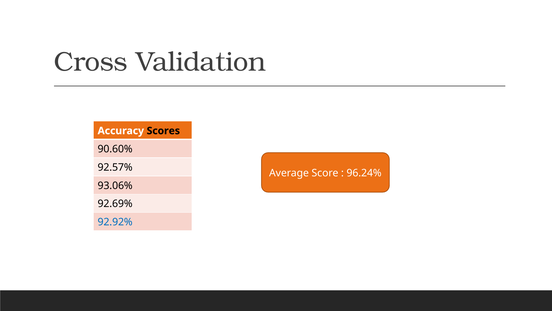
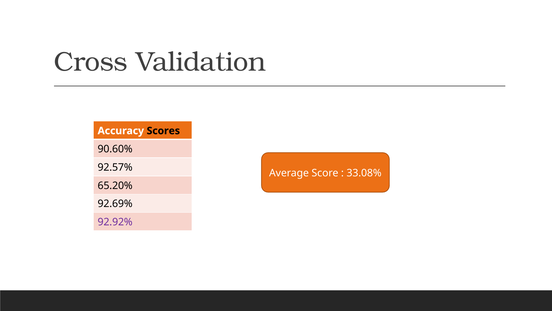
96.24%: 96.24% -> 33.08%
93.06%: 93.06% -> 65.20%
92.92% colour: blue -> purple
